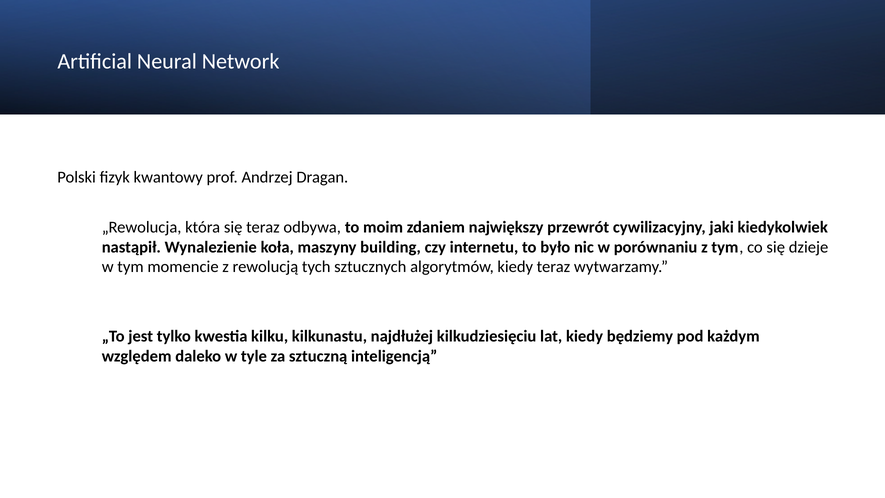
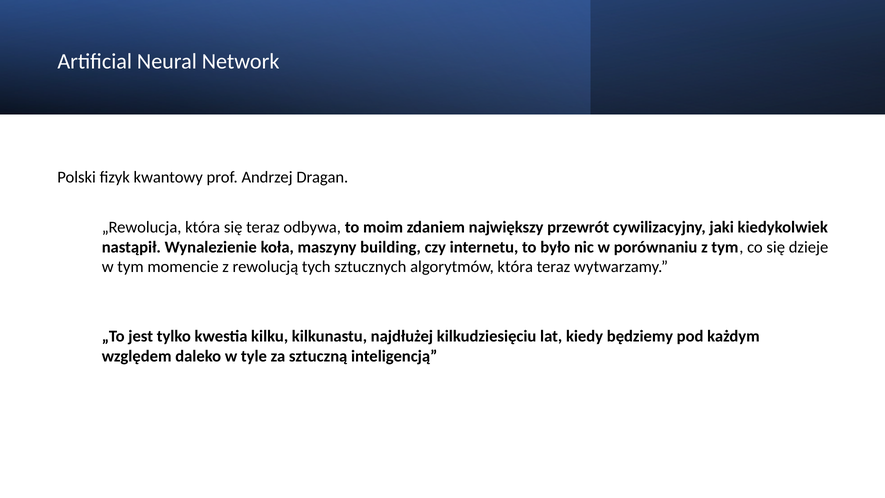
algorytmów kiedy: kiedy -> która
